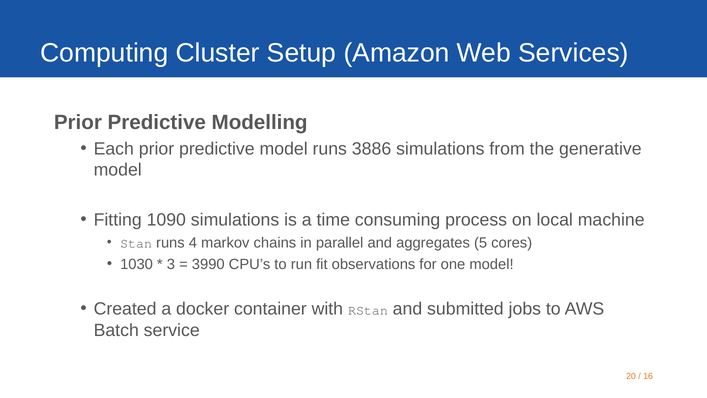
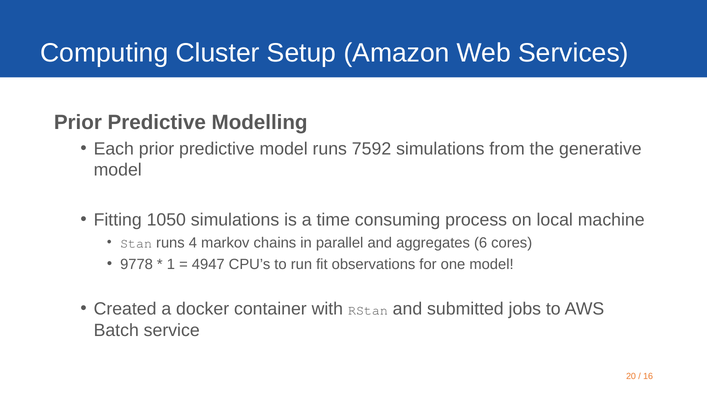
3886: 3886 -> 7592
1090: 1090 -> 1050
5: 5 -> 6
1030: 1030 -> 9778
3: 3 -> 1
3990: 3990 -> 4947
